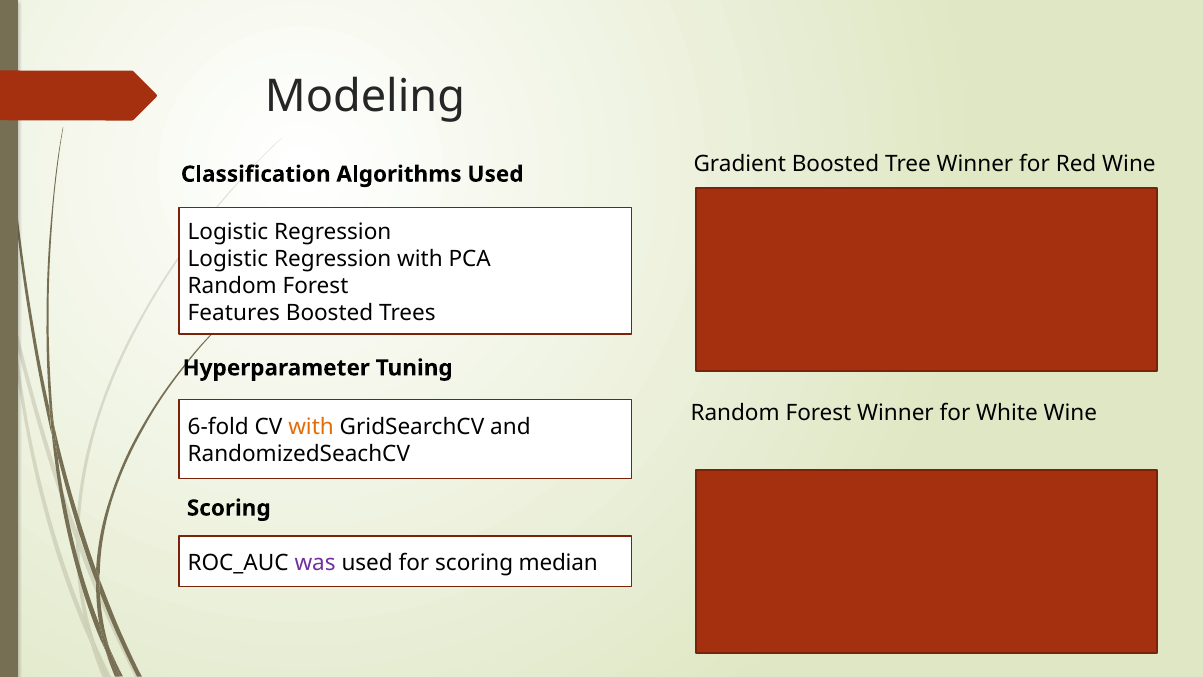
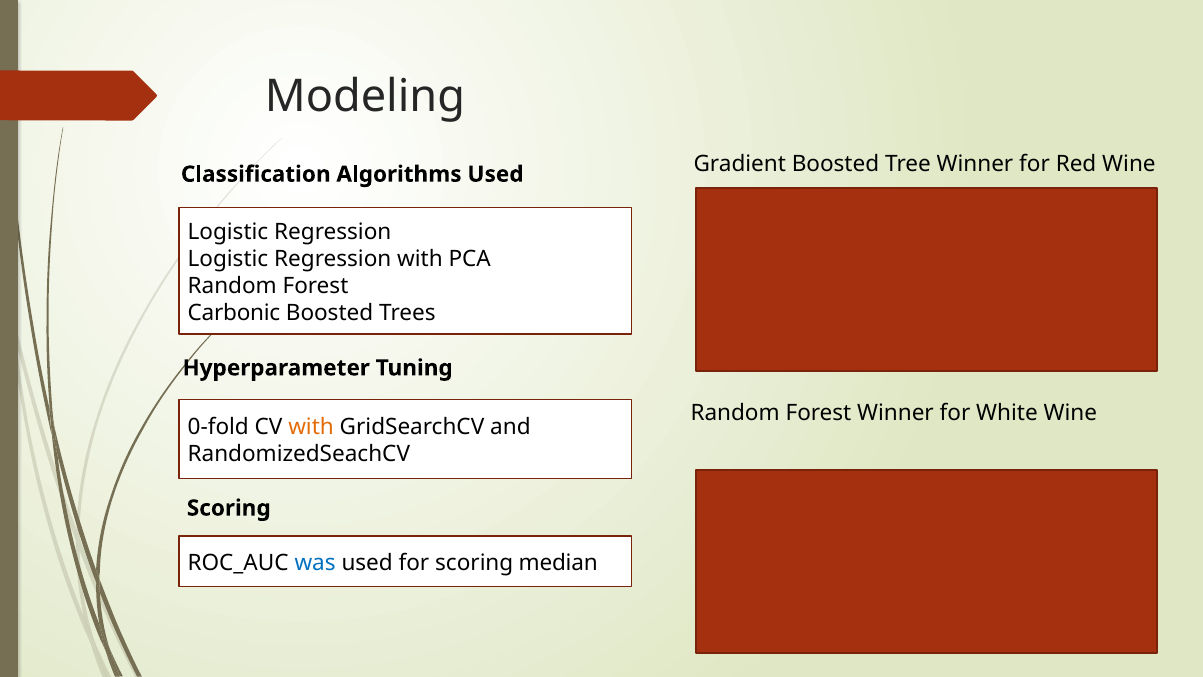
Features: Features -> Carbonic
6-fold: 6-fold -> 0-fold
was colour: purple -> blue
